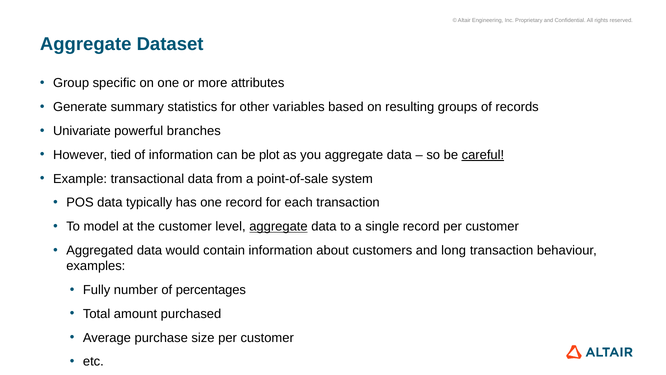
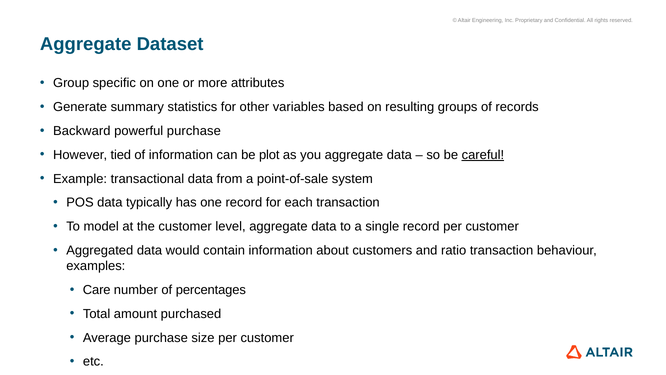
Univariate: Univariate -> Backward
powerful branches: branches -> purchase
aggregate at (278, 226) underline: present -> none
long: long -> ratio
Fully: Fully -> Care
